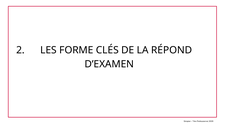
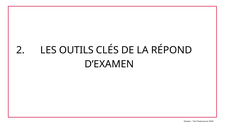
FORME: FORME -> OUTILS
